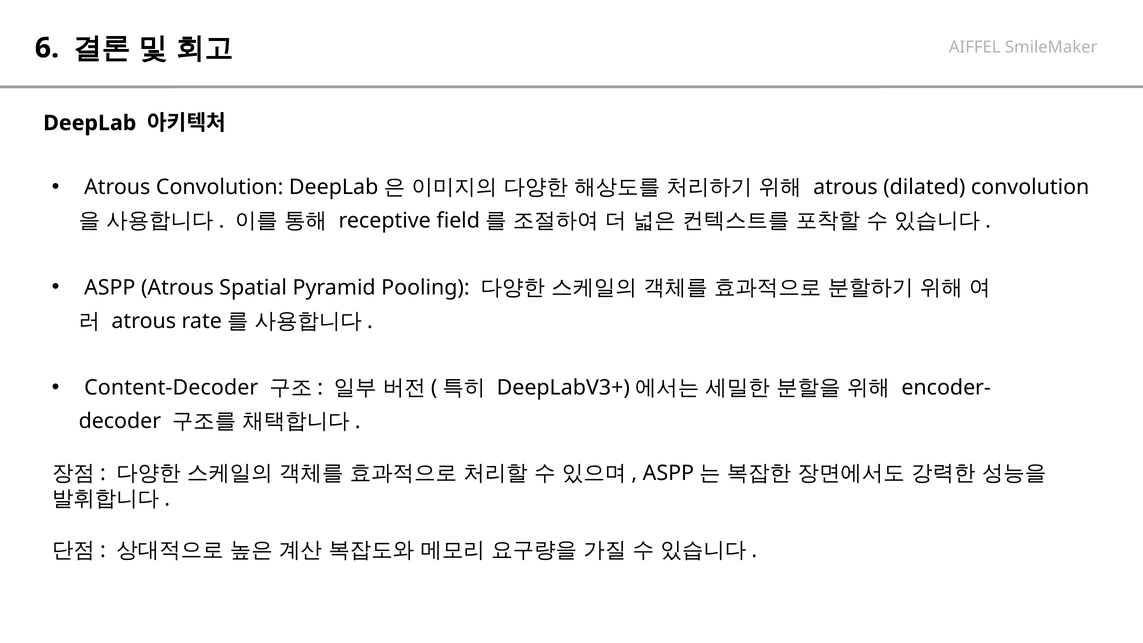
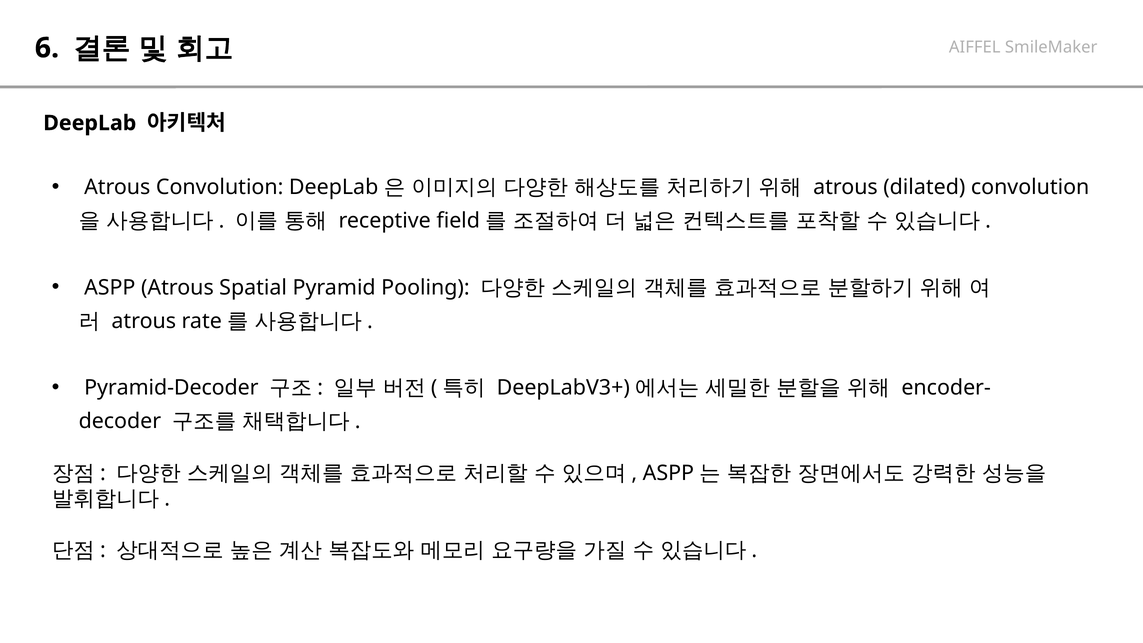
Content-Decoder: Content-Decoder -> Pyramid-Decoder
